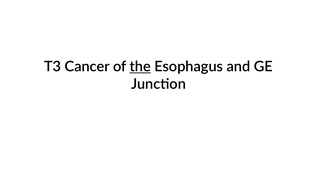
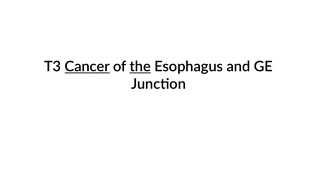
Cancer underline: none -> present
